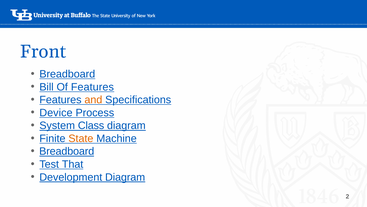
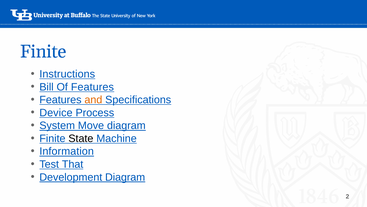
Front at (43, 52): Front -> Finite
Breadboard at (67, 74): Breadboard -> Instructions
Class: Class -> Move
State colour: orange -> black
Breadboard at (67, 151): Breadboard -> Information
